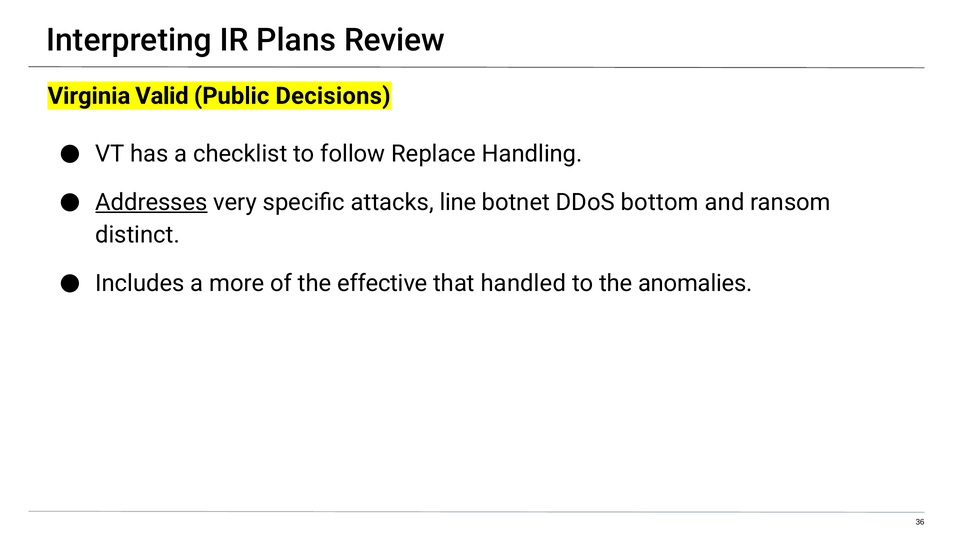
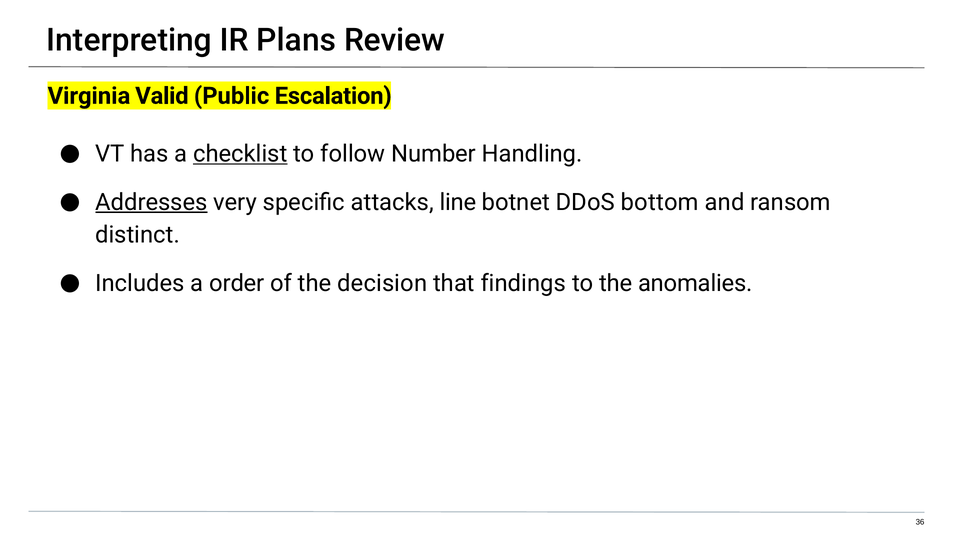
Decisions: Decisions -> Escalation
checklist underline: none -> present
Replace: Replace -> Number
more: more -> order
effective: effective -> decision
handled: handled -> findings
